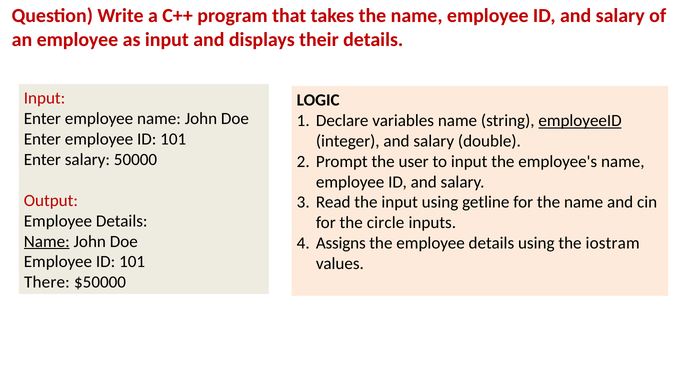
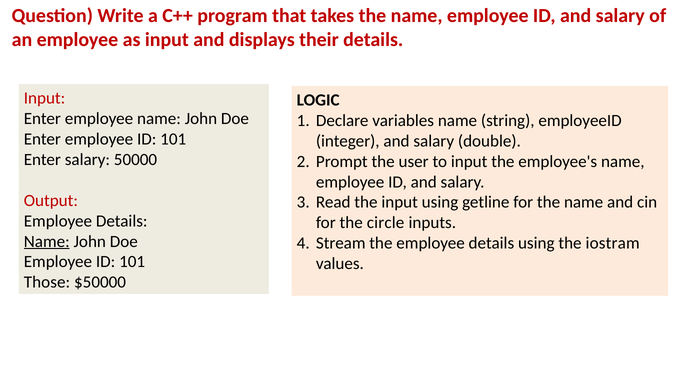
employeeID underline: present -> none
Assigns: Assigns -> Stream
There: There -> Those
